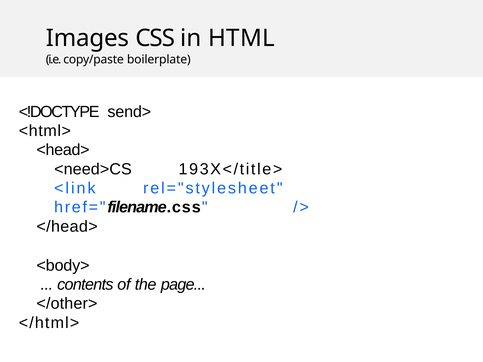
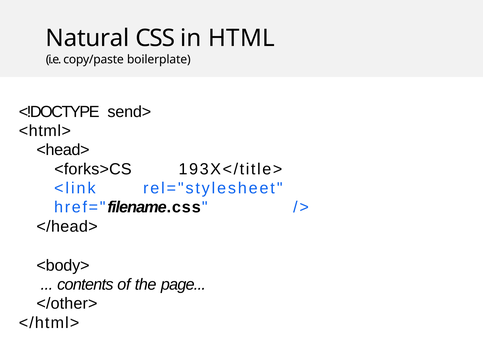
Images: Images -> Natural
<need>CS: <need>CS -> <forks>CS
